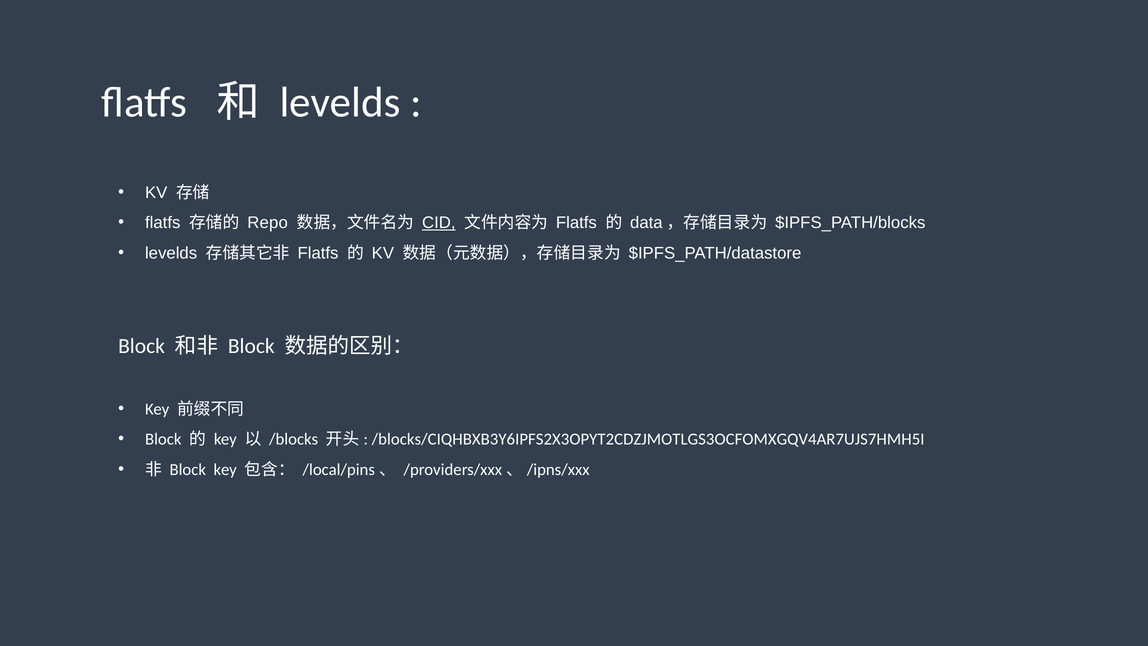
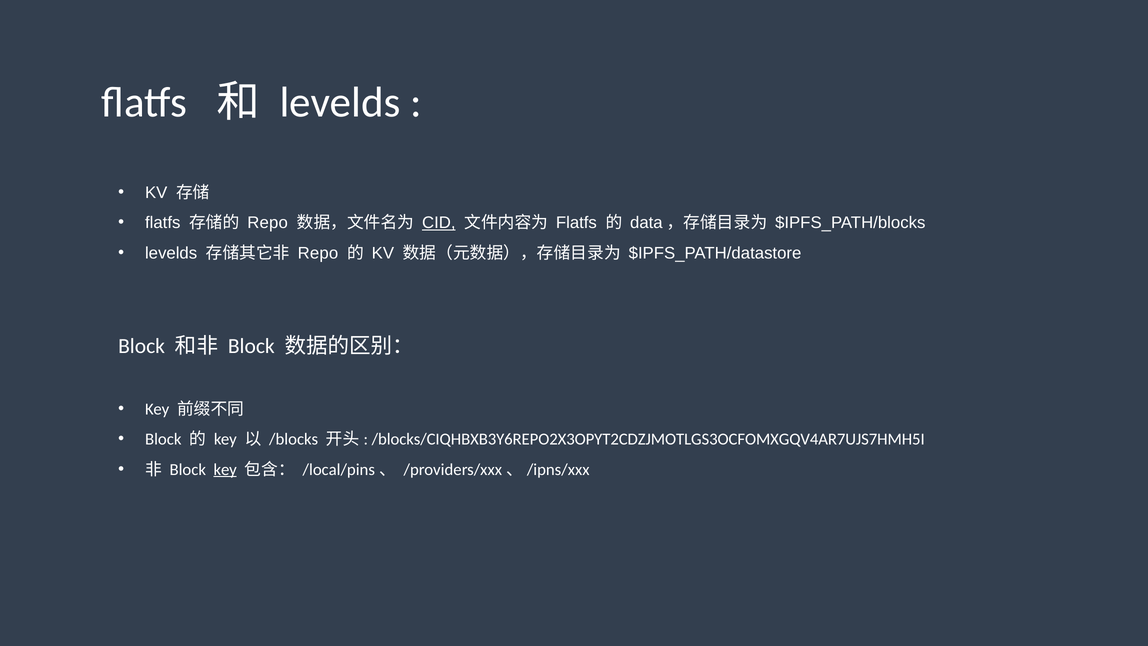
Flatfs at (318, 253): Flatfs -> Repo
/blocks/CIQHBXB3Y6IPFS2X3OPYT2CDZJMOTLGS3OCFOMXGQV4AR7UJS7HMH5I: /blocks/CIQHBXB3Y6IPFS2X3OPYT2CDZJMOTLGS3OCFOMXGQV4AR7UJS7HMH5I -> /blocks/CIQHBXB3Y6REPO2X3OPYT2CDZJMOTLGS3OCFOMXGQV4AR7UJS7HMH5I
key at (225, 469) underline: none -> present
